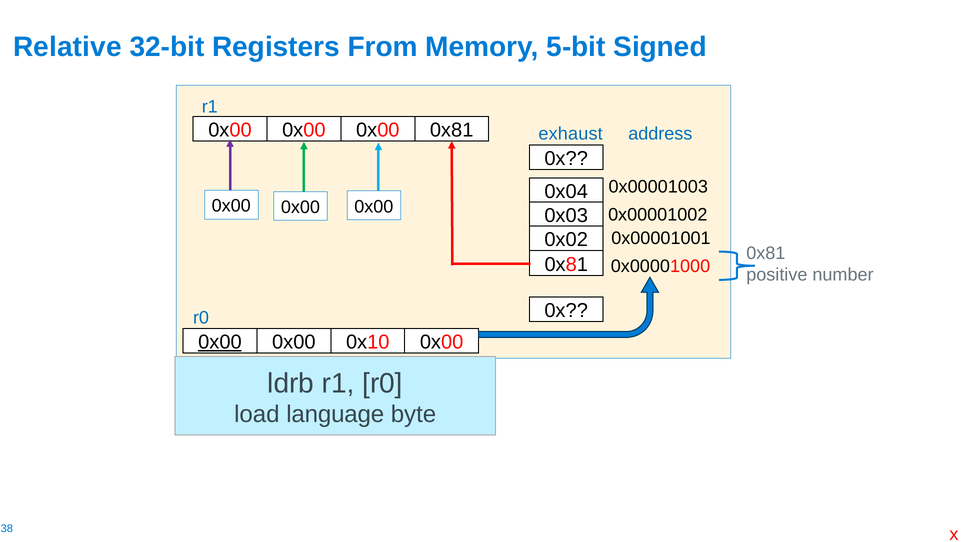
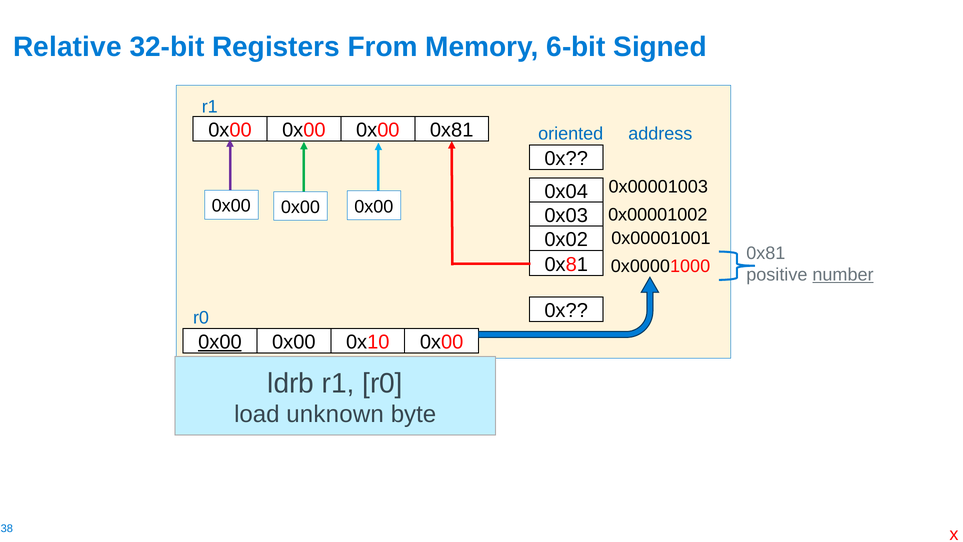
5-bit: 5-bit -> 6-bit
exhaust: exhaust -> oriented
number underline: none -> present
language: language -> unknown
